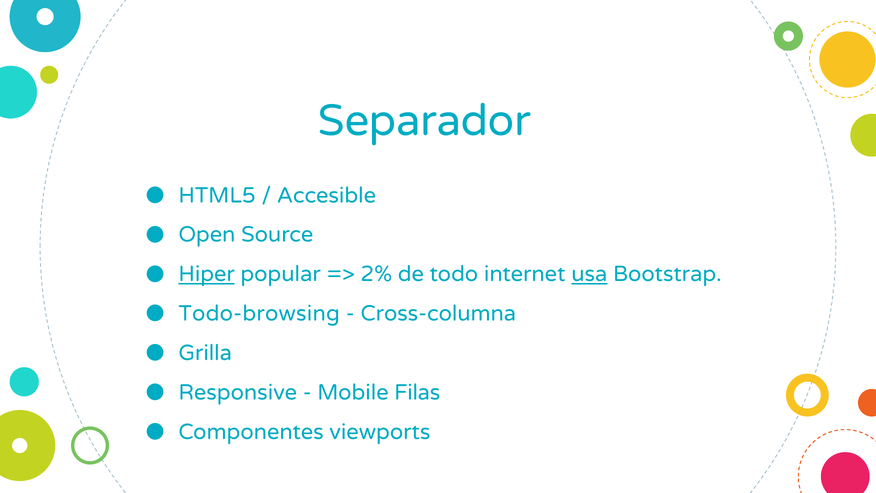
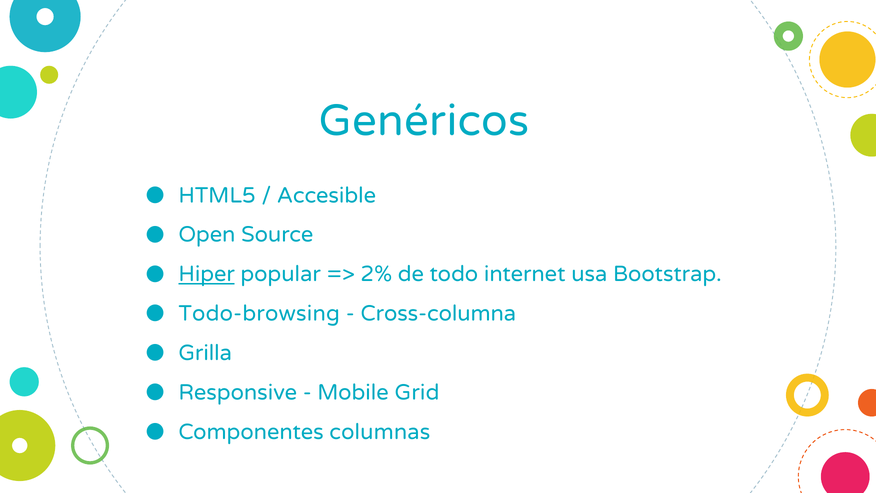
Separador: Separador -> Genéricos
usa underline: present -> none
Filas: Filas -> Grid
viewports: viewports -> columnas
